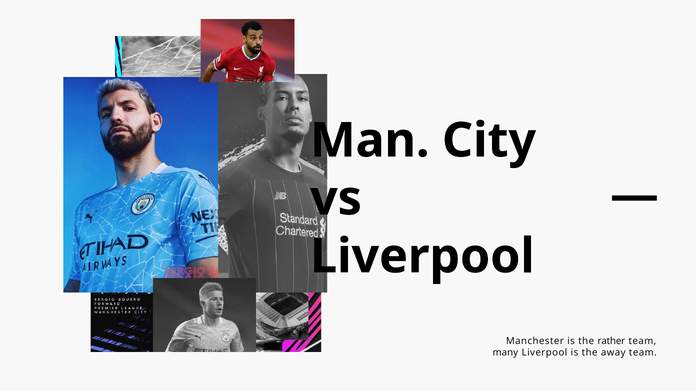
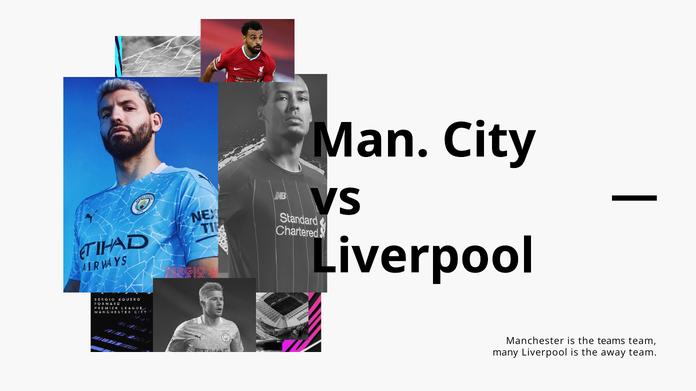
rather: rather -> teams
